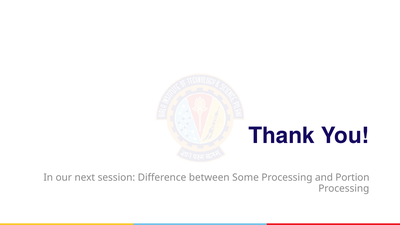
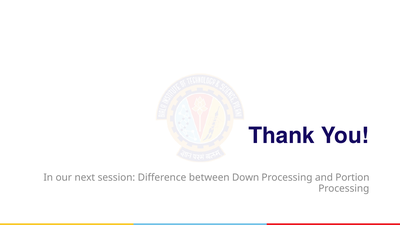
Some: Some -> Down
